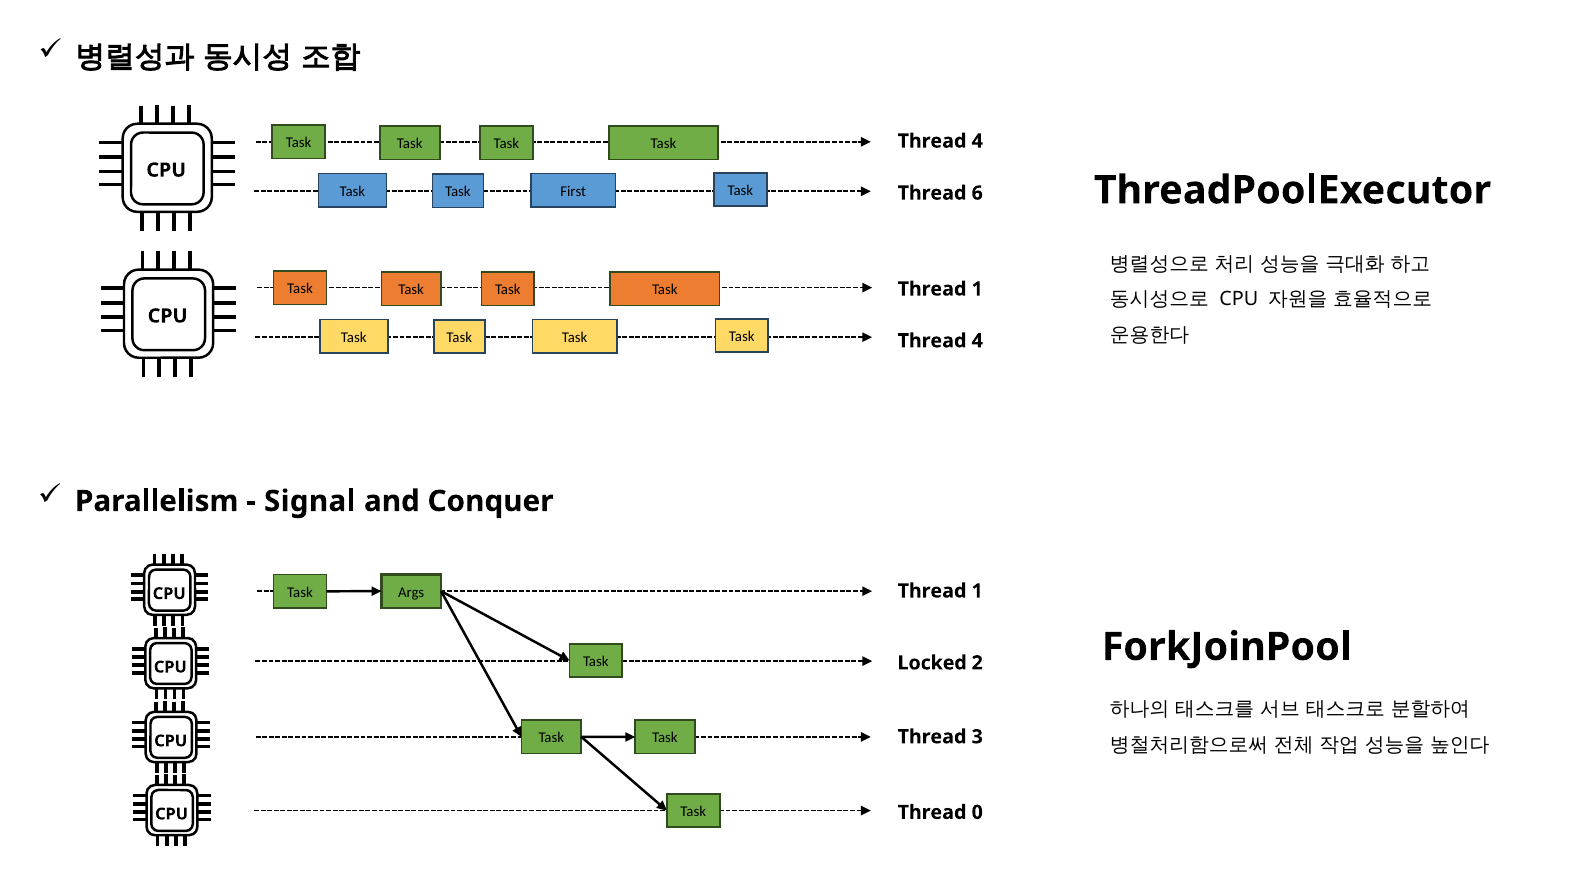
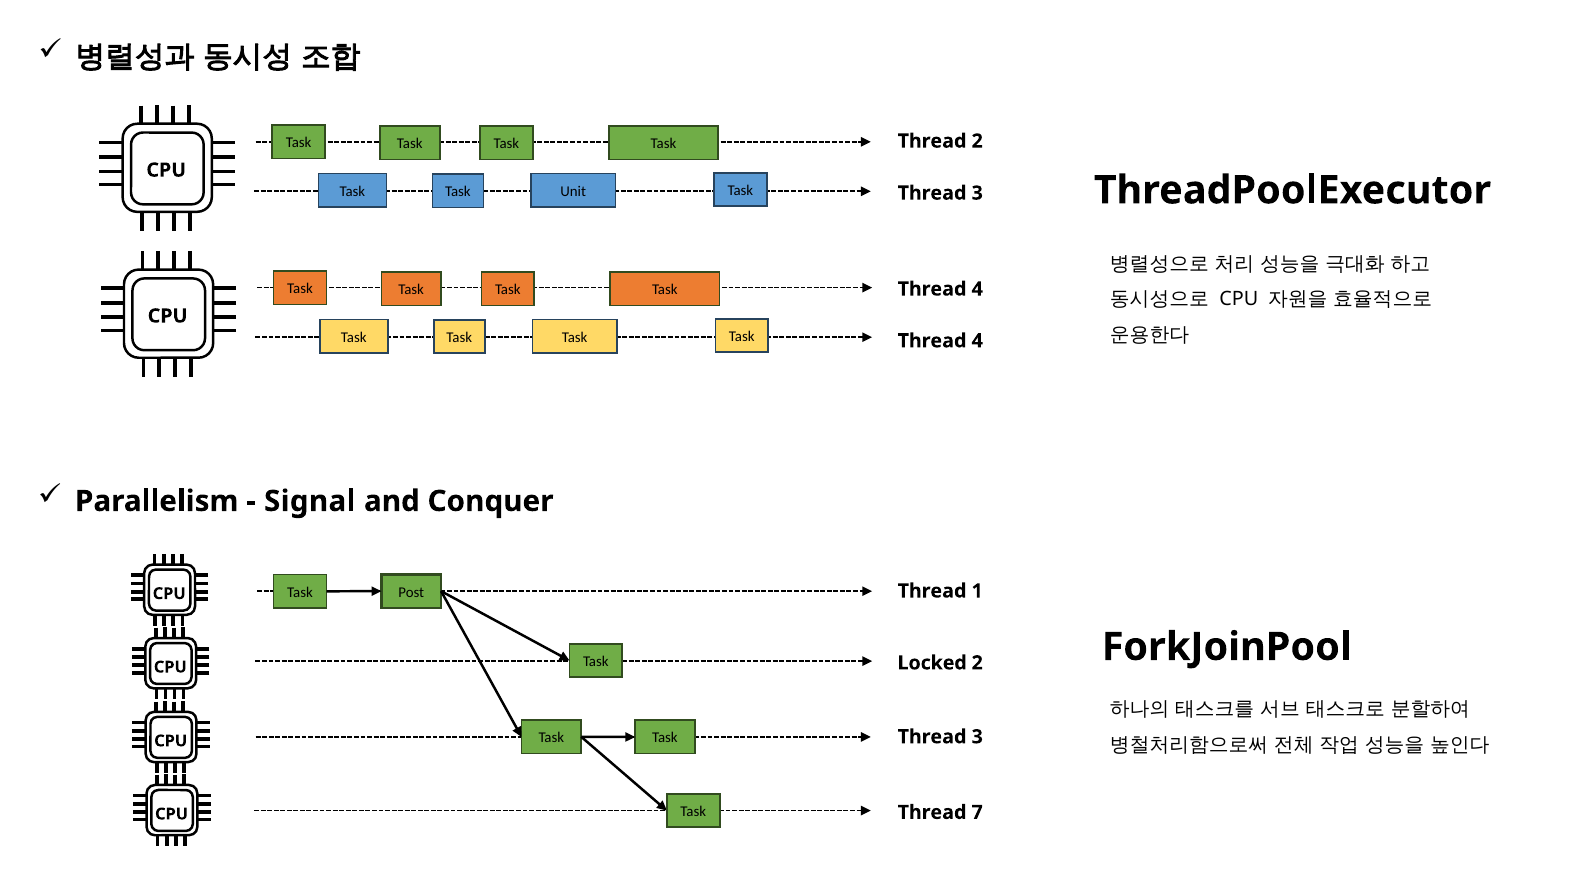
4 at (977, 141): 4 -> 2
First: First -> Unit
6 at (977, 193): 6 -> 3
1 at (977, 289): 1 -> 4
Args: Args -> Post
0: 0 -> 7
